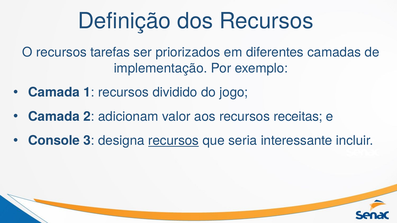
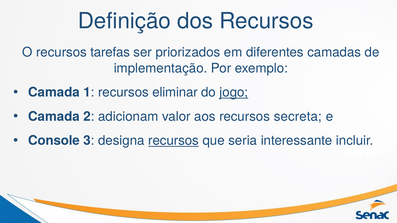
dividido: dividido -> eliminar
jogo underline: none -> present
receitas: receitas -> secreta
